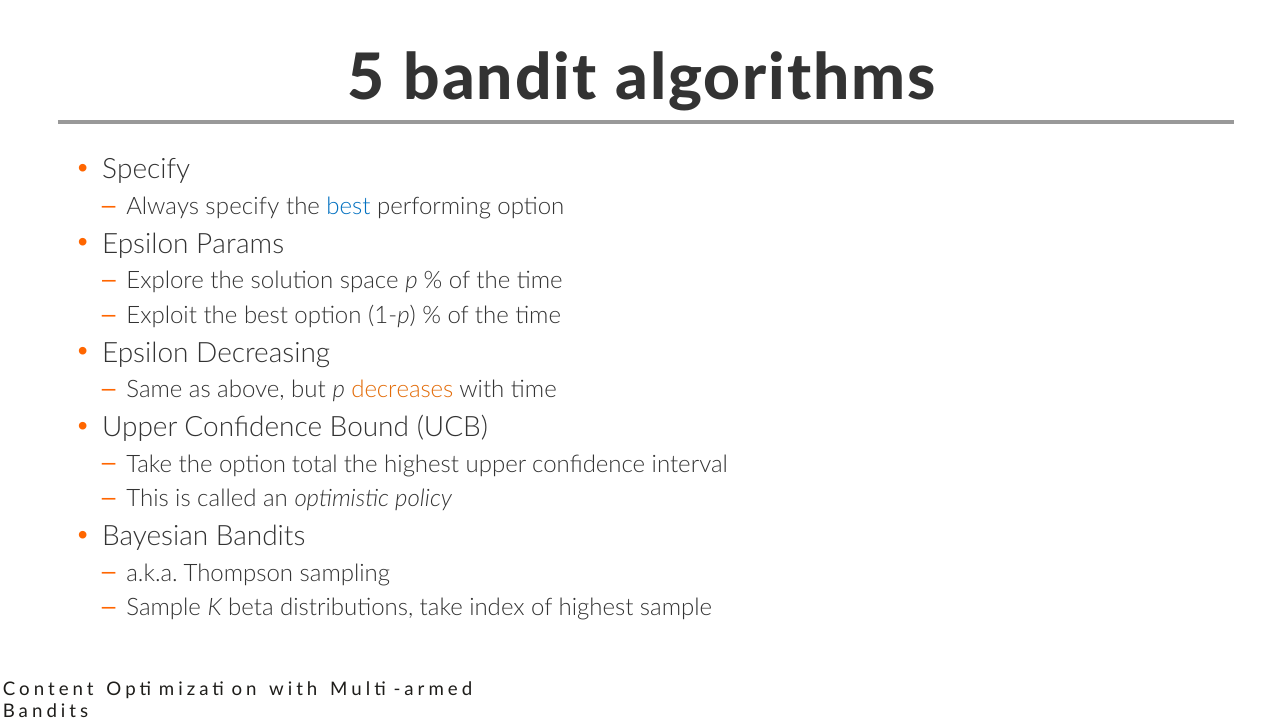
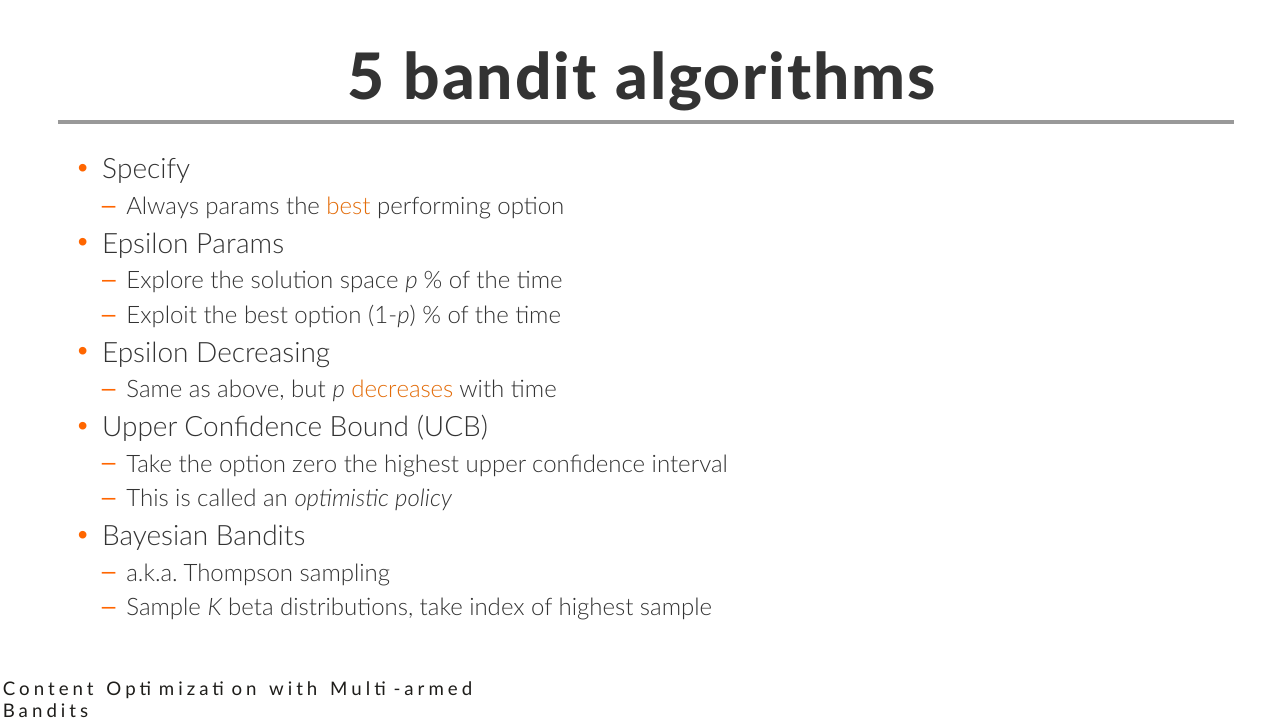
Always specify: specify -> params
best at (349, 206) colour: blue -> orange
total: total -> zero
